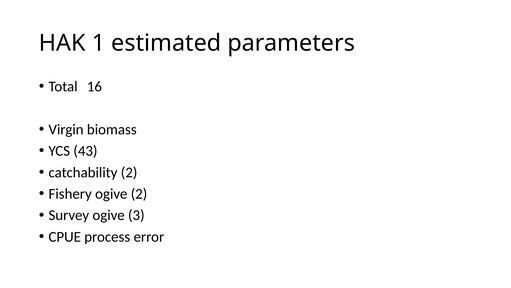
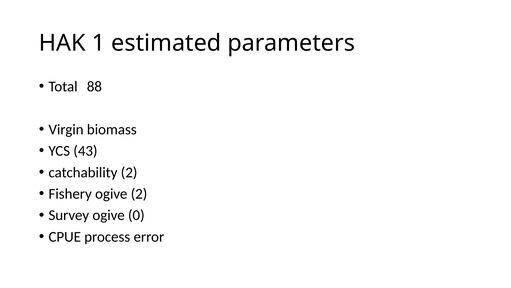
16: 16 -> 88
3: 3 -> 0
